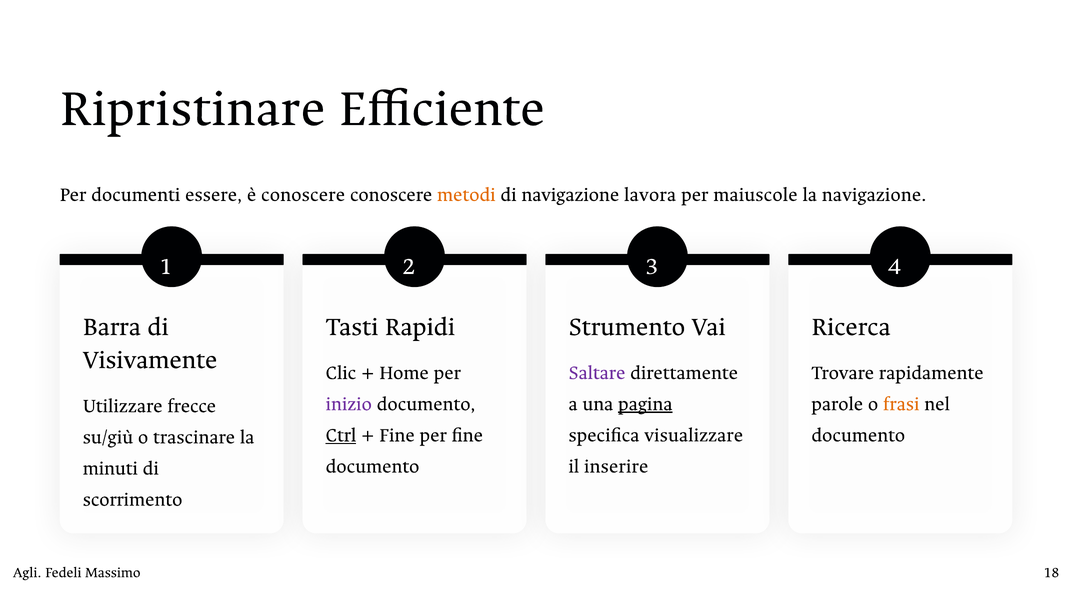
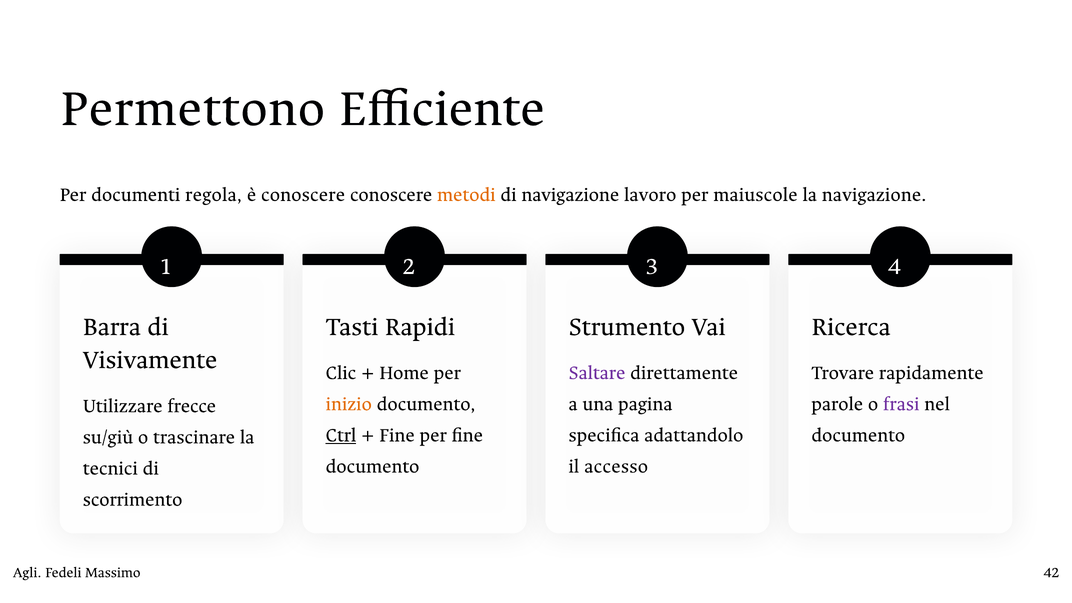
Ripristinare: Ripristinare -> Permettono
essere: essere -> regola
lavora: lavora -> lavoro
inizio colour: purple -> orange
pagina underline: present -> none
frasi colour: orange -> purple
visualizzare: visualizzare -> adattandolo
inserire: inserire -> accesso
minuti: minuti -> tecnici
18: 18 -> 42
